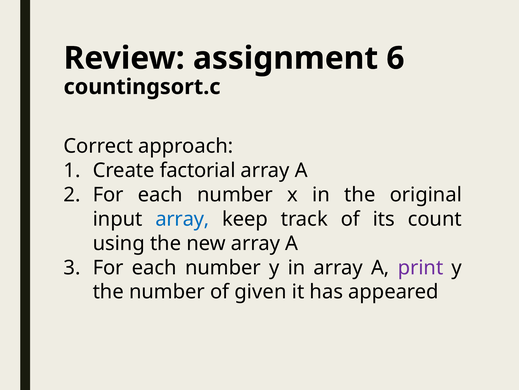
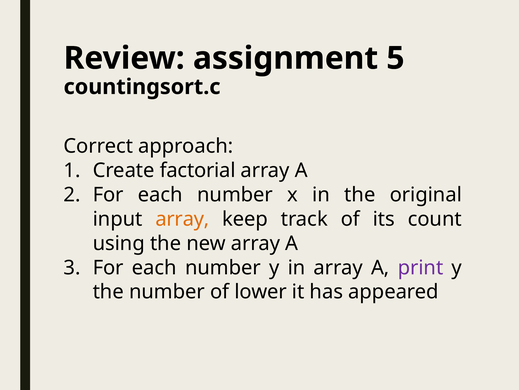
6: 6 -> 5
array at (182, 219) colour: blue -> orange
given: given -> lower
